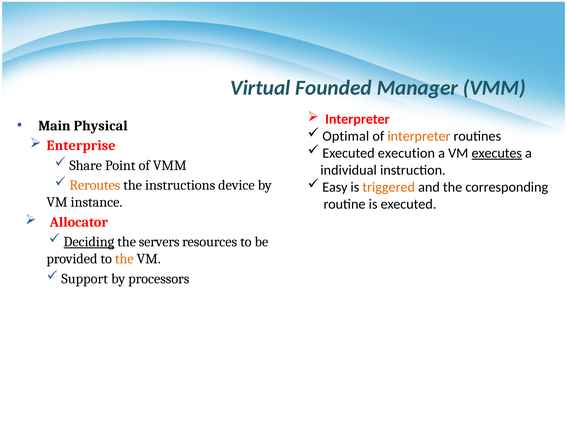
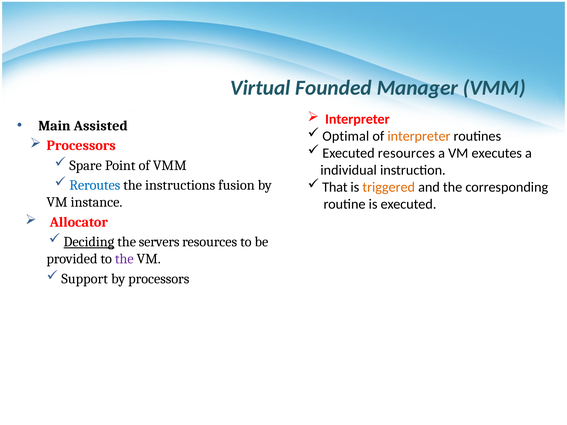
Physical: Physical -> Assisted
Enterprise at (81, 146): Enterprise -> Processors
Executed execution: execution -> resources
executes underline: present -> none
Share: Share -> Spare
Reroutes colour: orange -> blue
device: device -> fusion
Easy: Easy -> That
the at (124, 259) colour: orange -> purple
